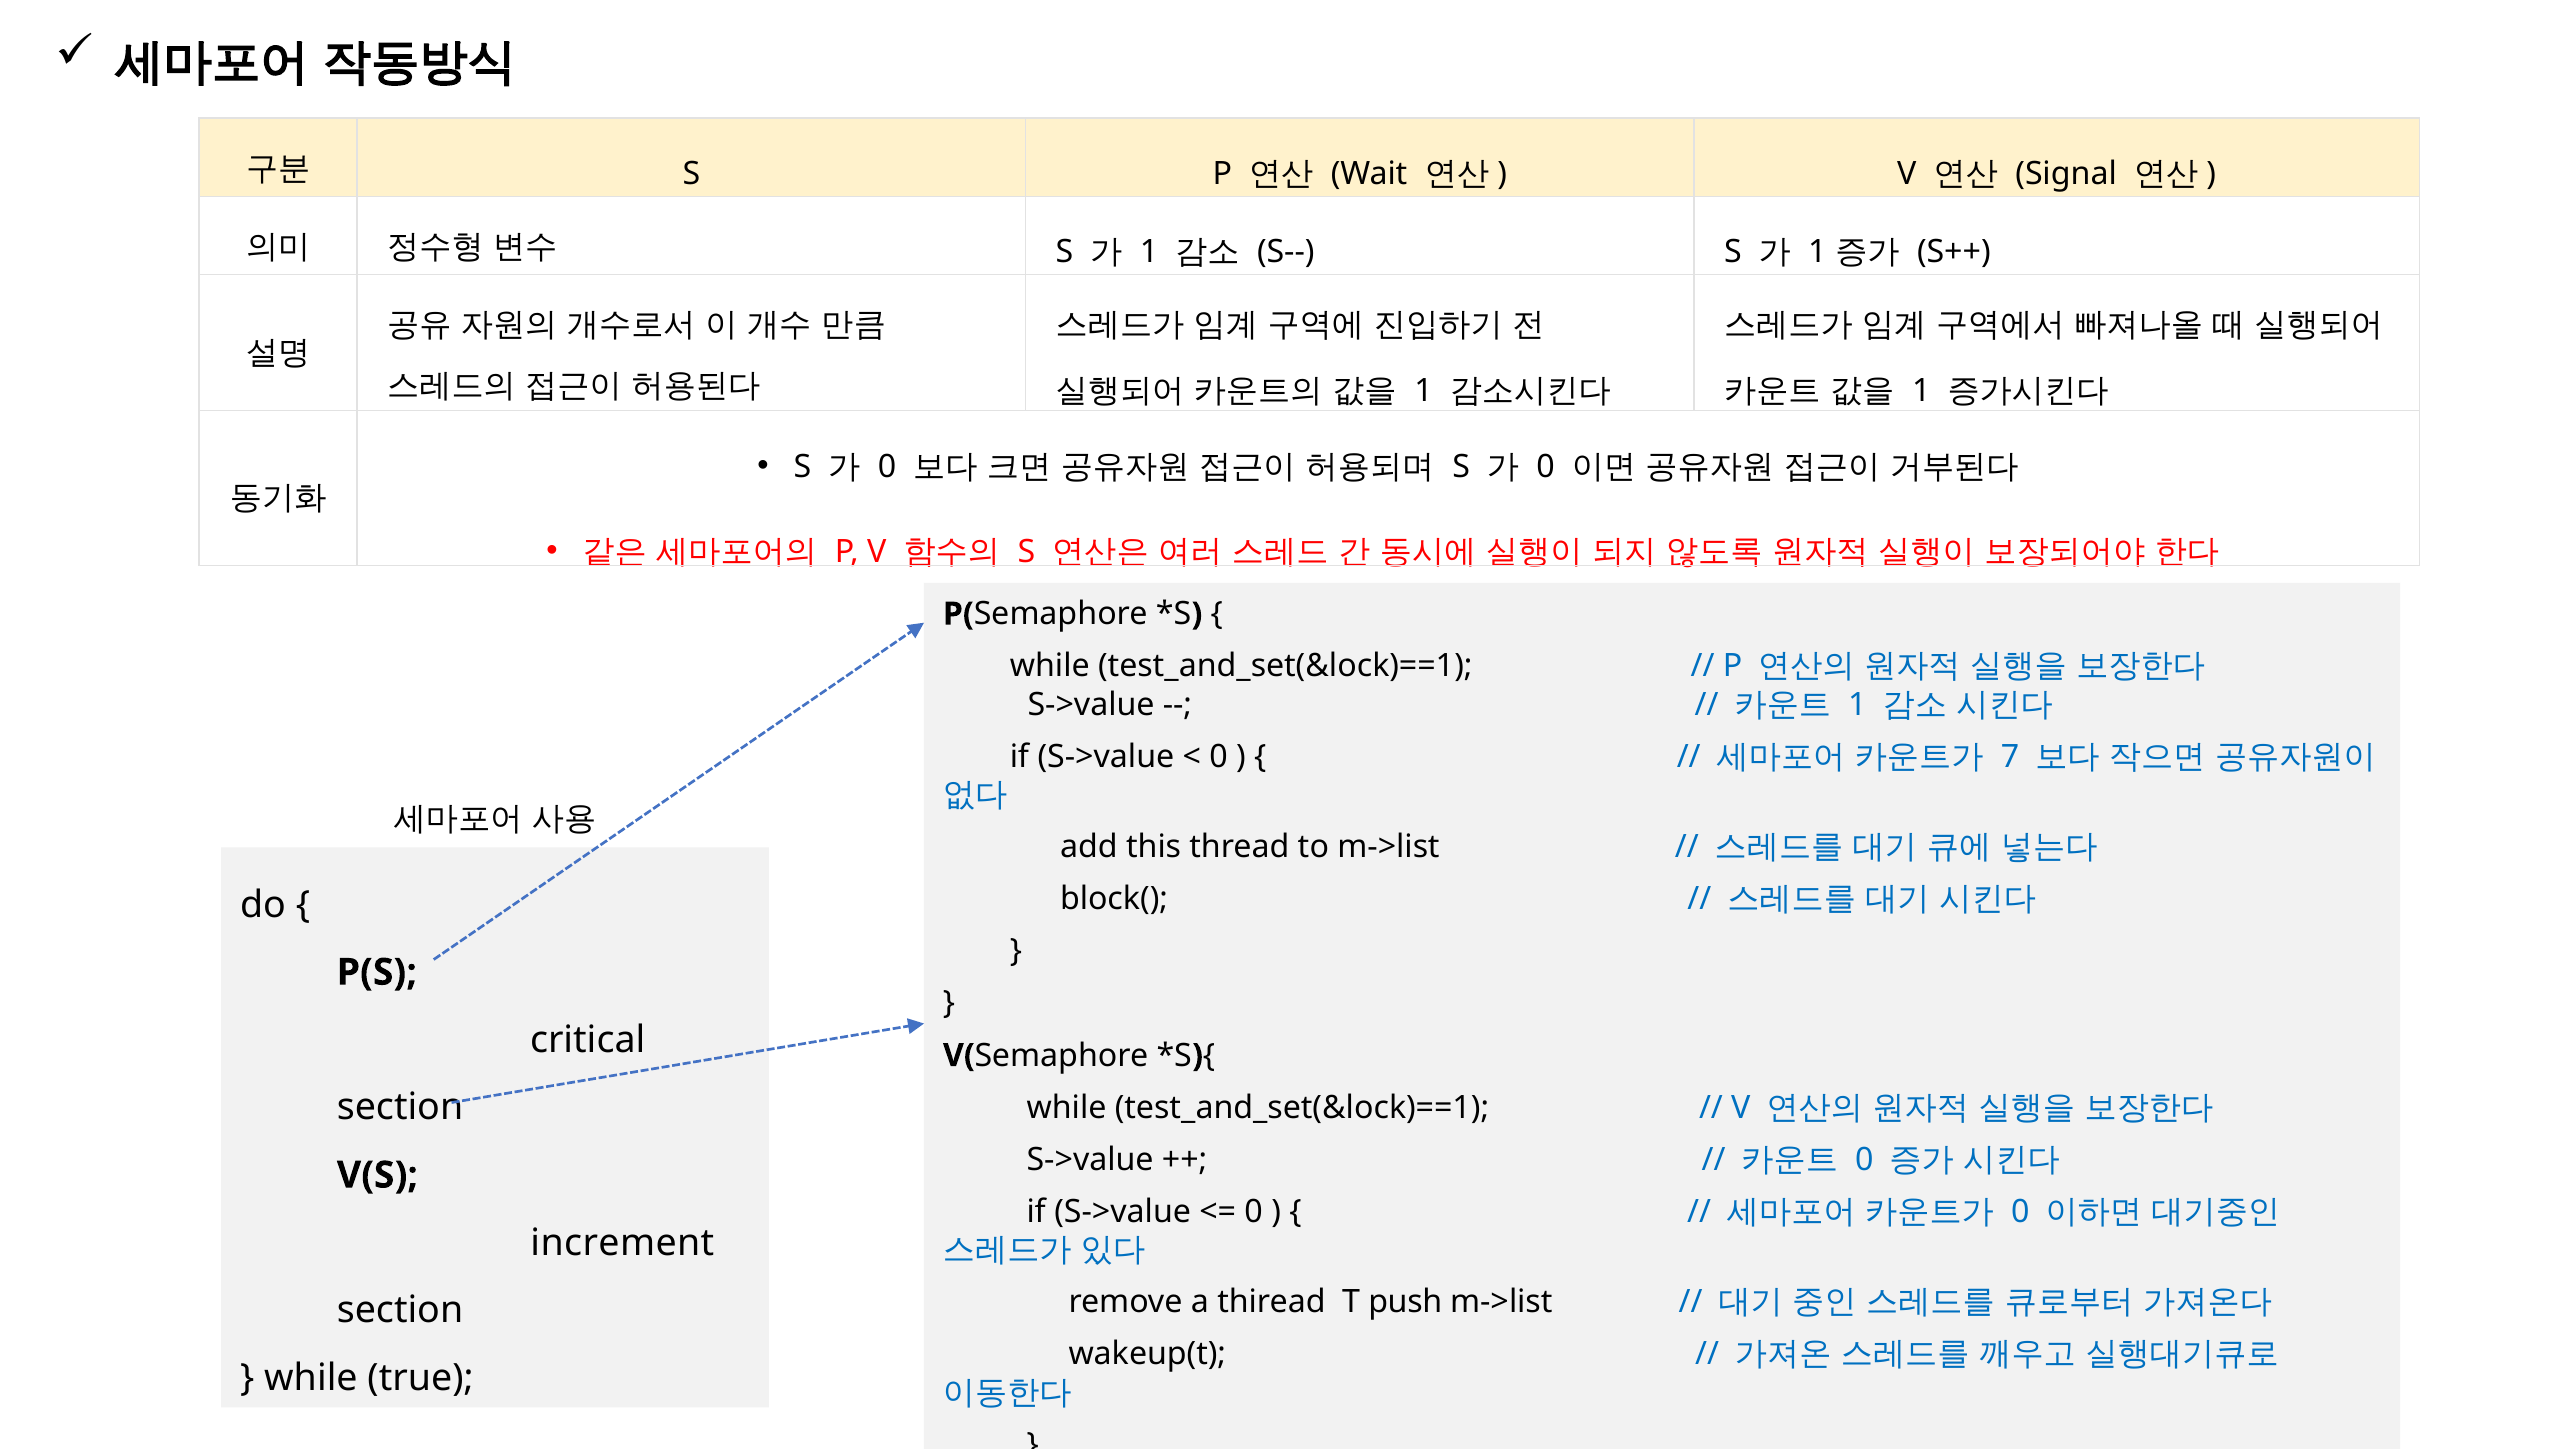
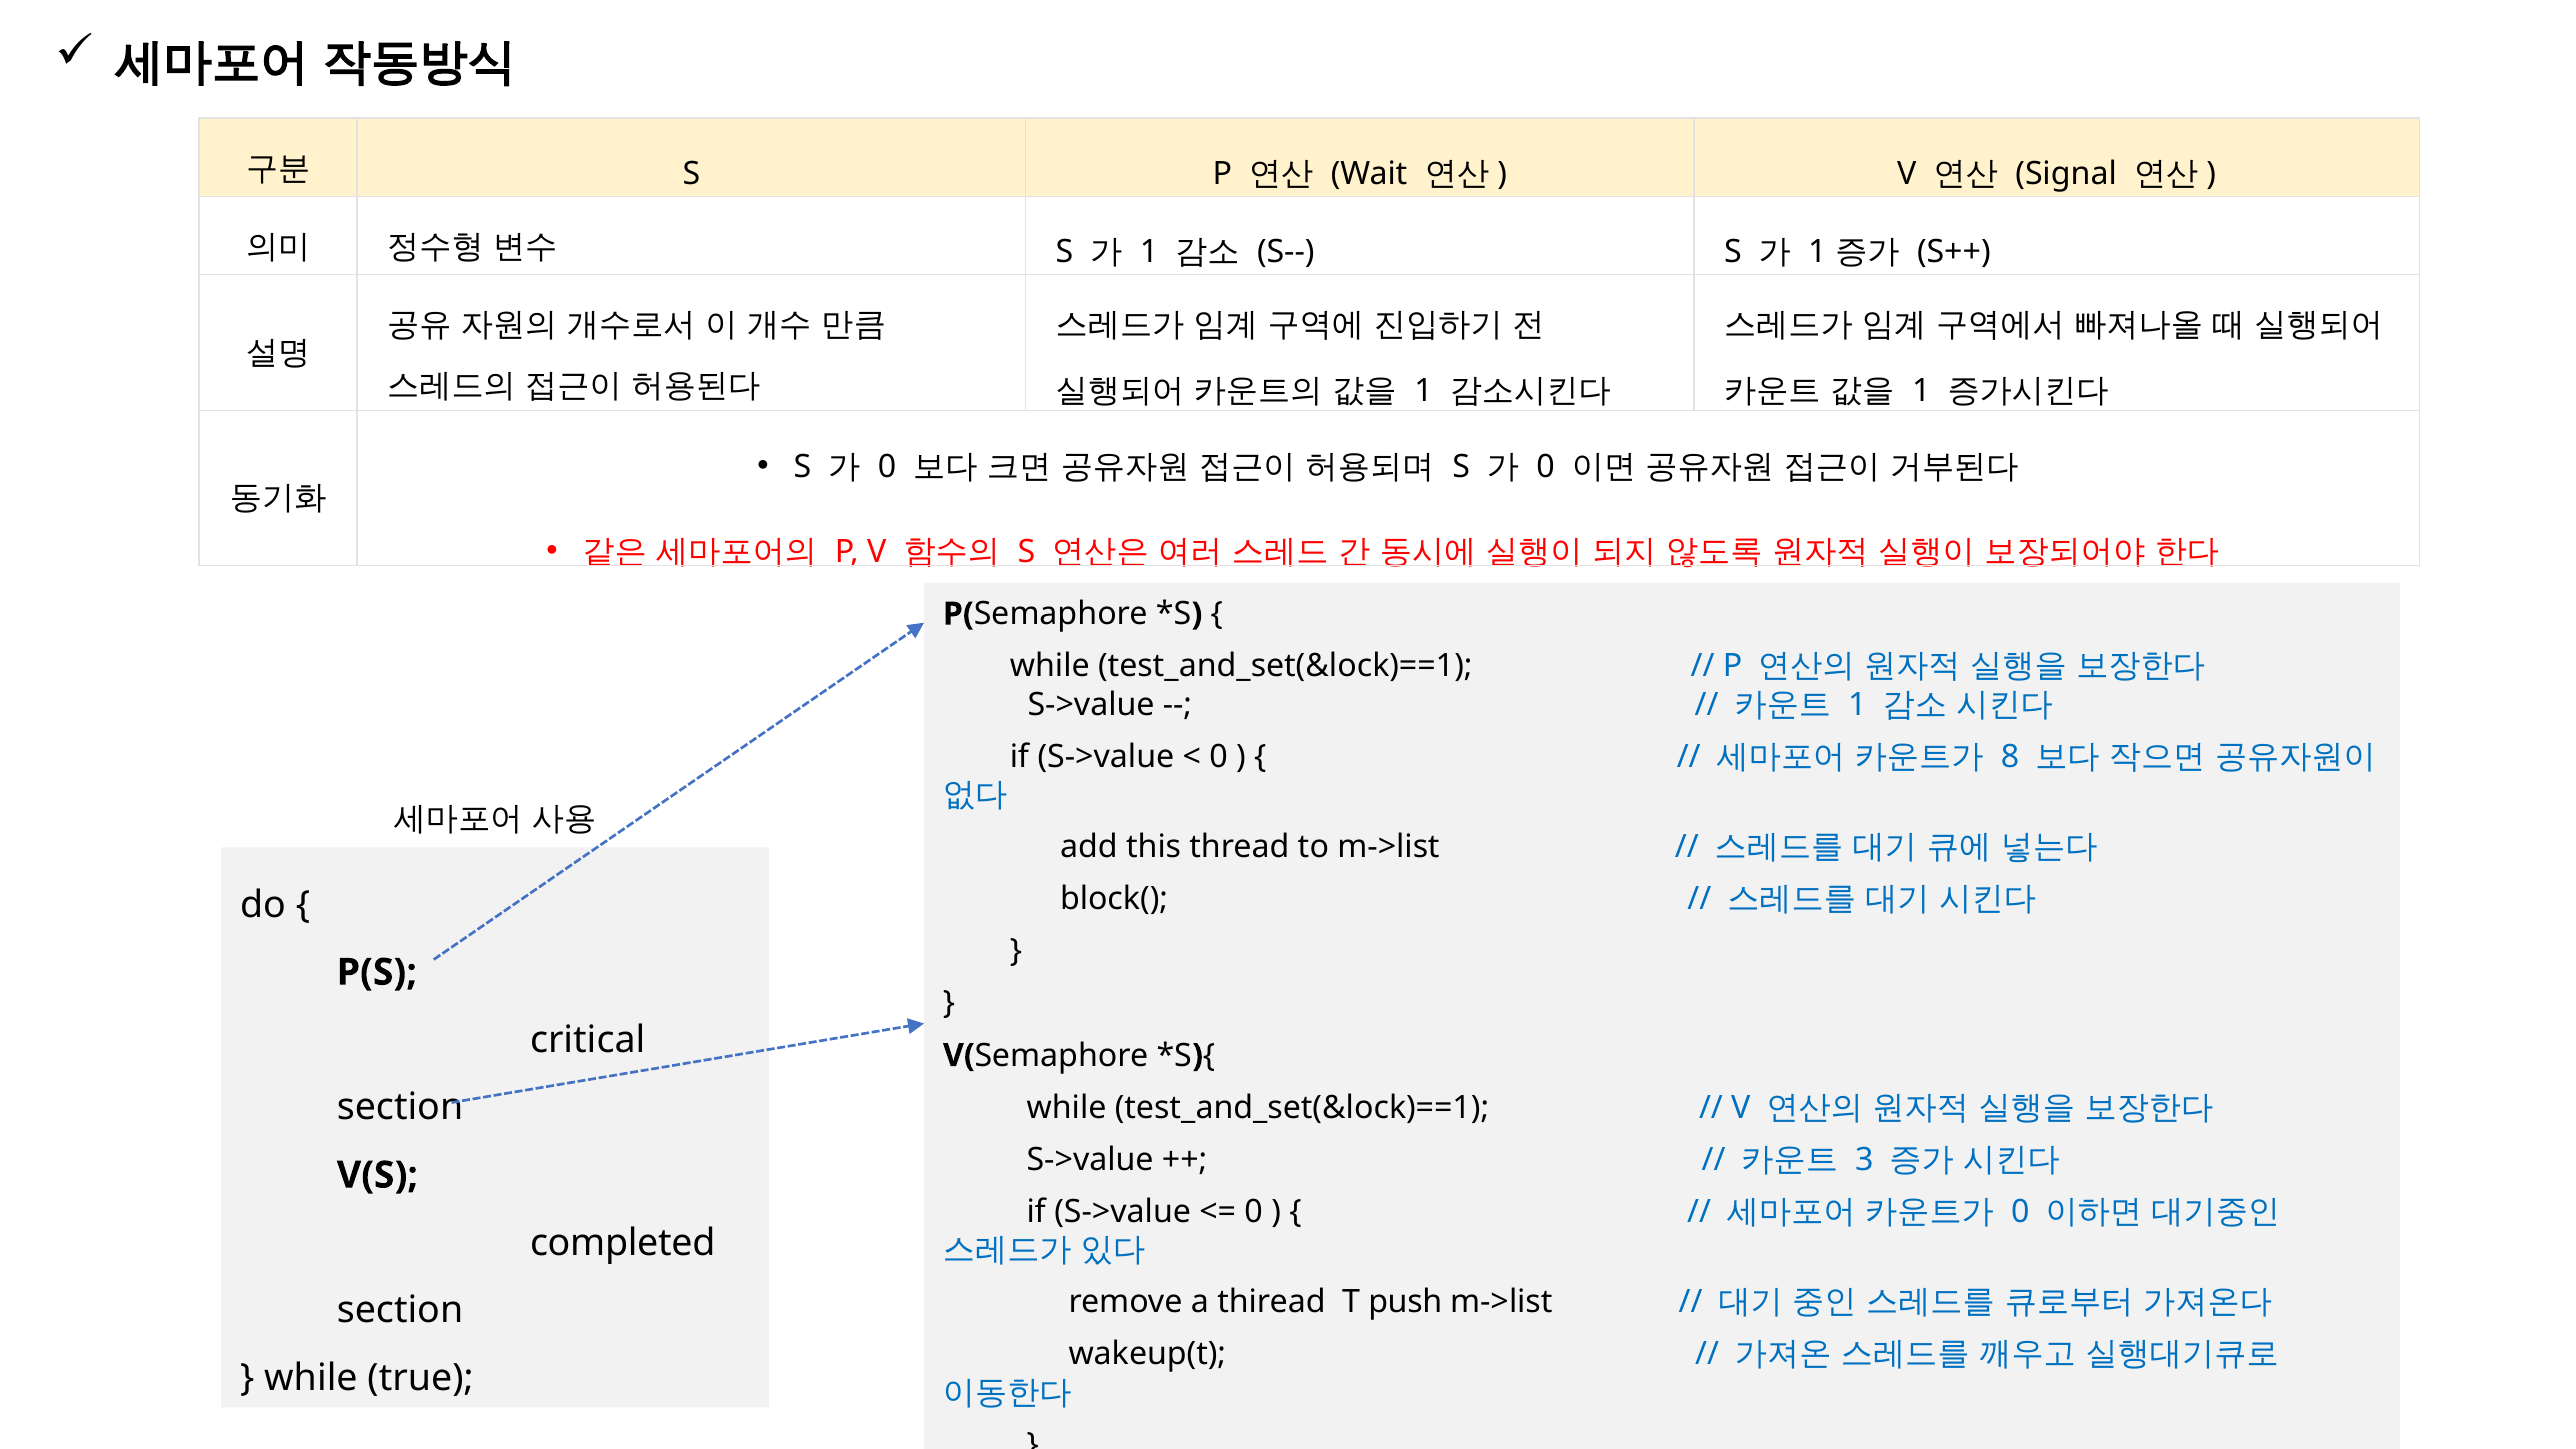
7: 7 -> 8
0 at (1864, 1159): 0 -> 3
increment: increment -> completed
